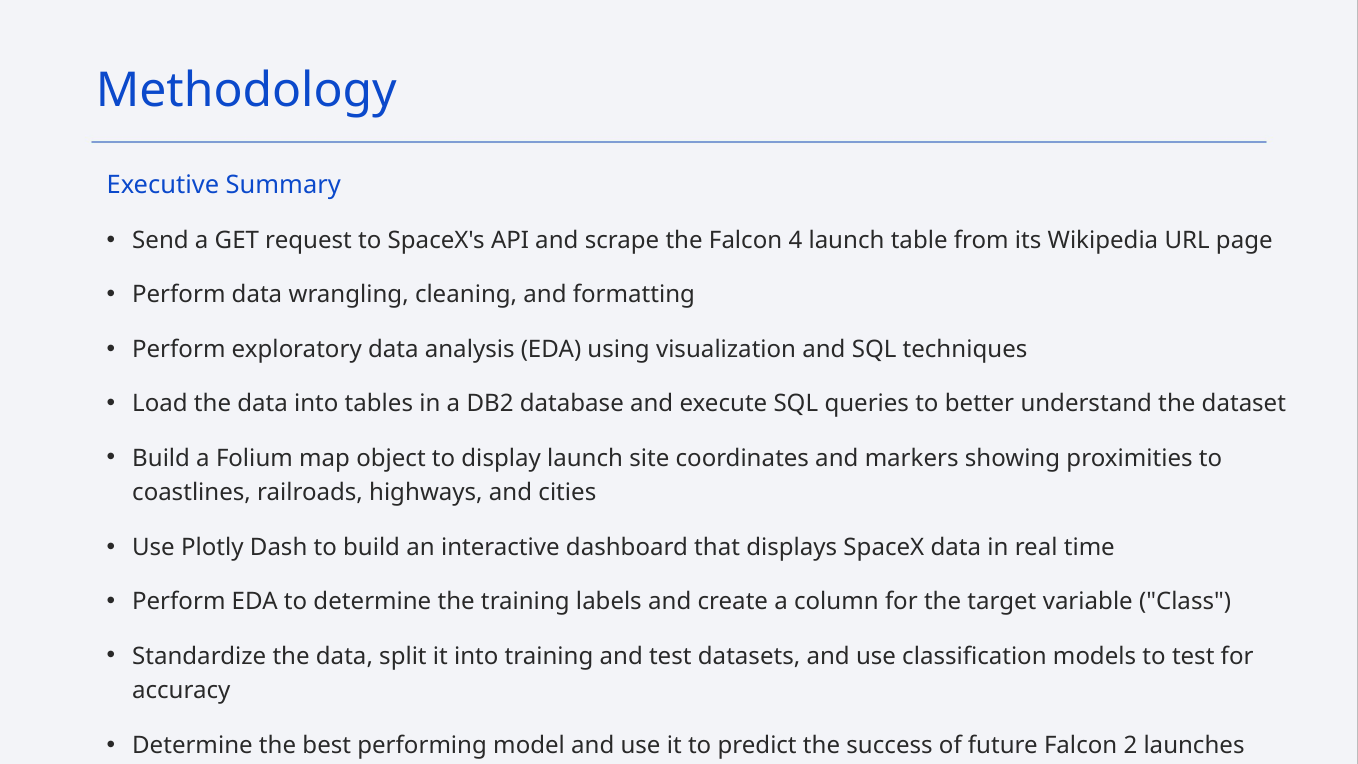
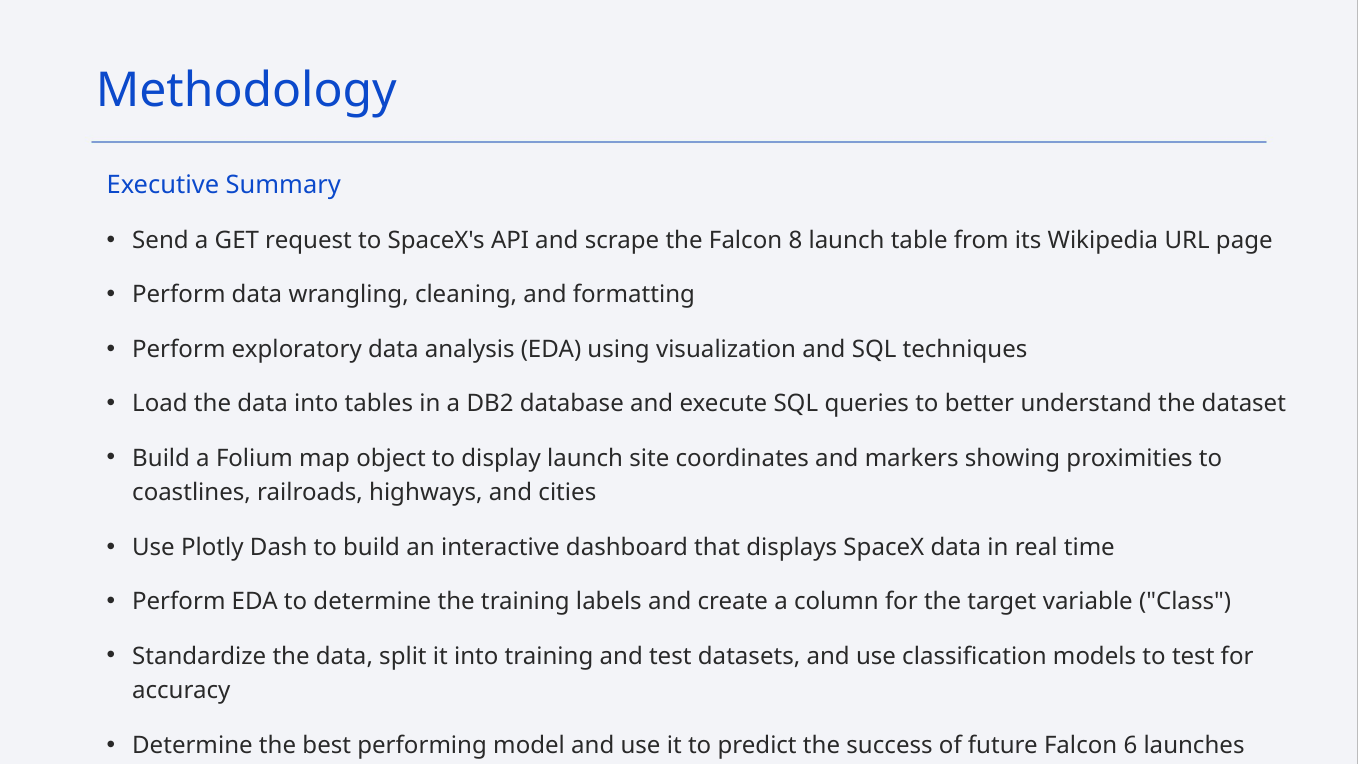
4: 4 -> 8
2: 2 -> 6
